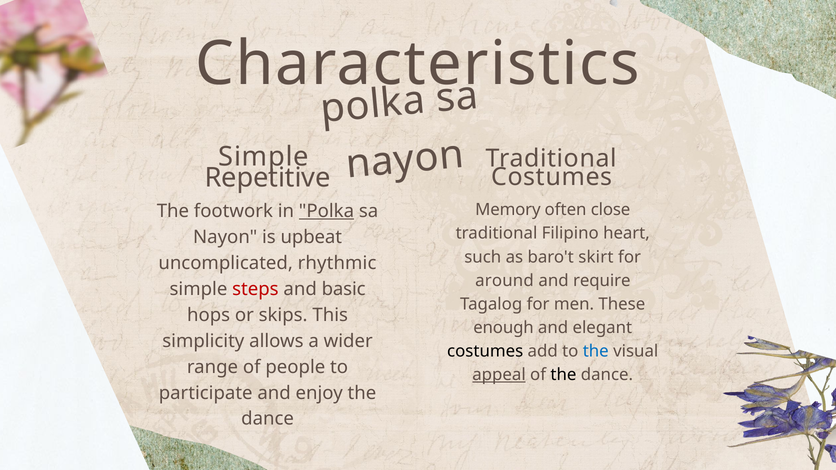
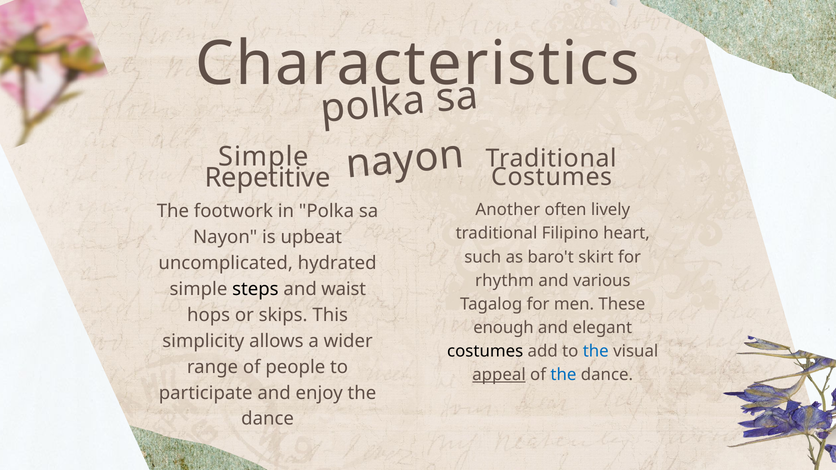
Memory: Memory -> Another
close: close -> lively
Polka underline: present -> none
rhythmic: rhythmic -> hydrated
around: around -> rhythm
require: require -> various
steps colour: red -> black
basic: basic -> waist
the at (563, 375) colour: black -> blue
